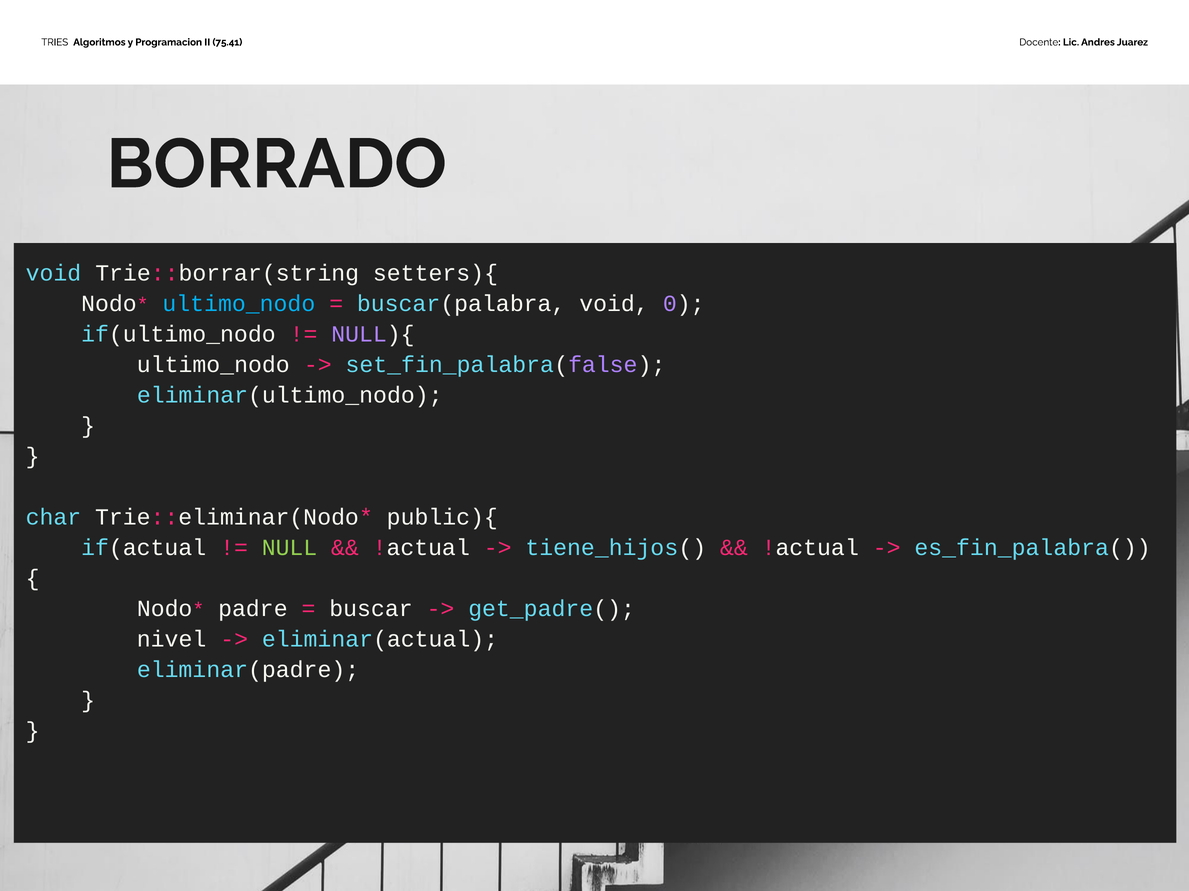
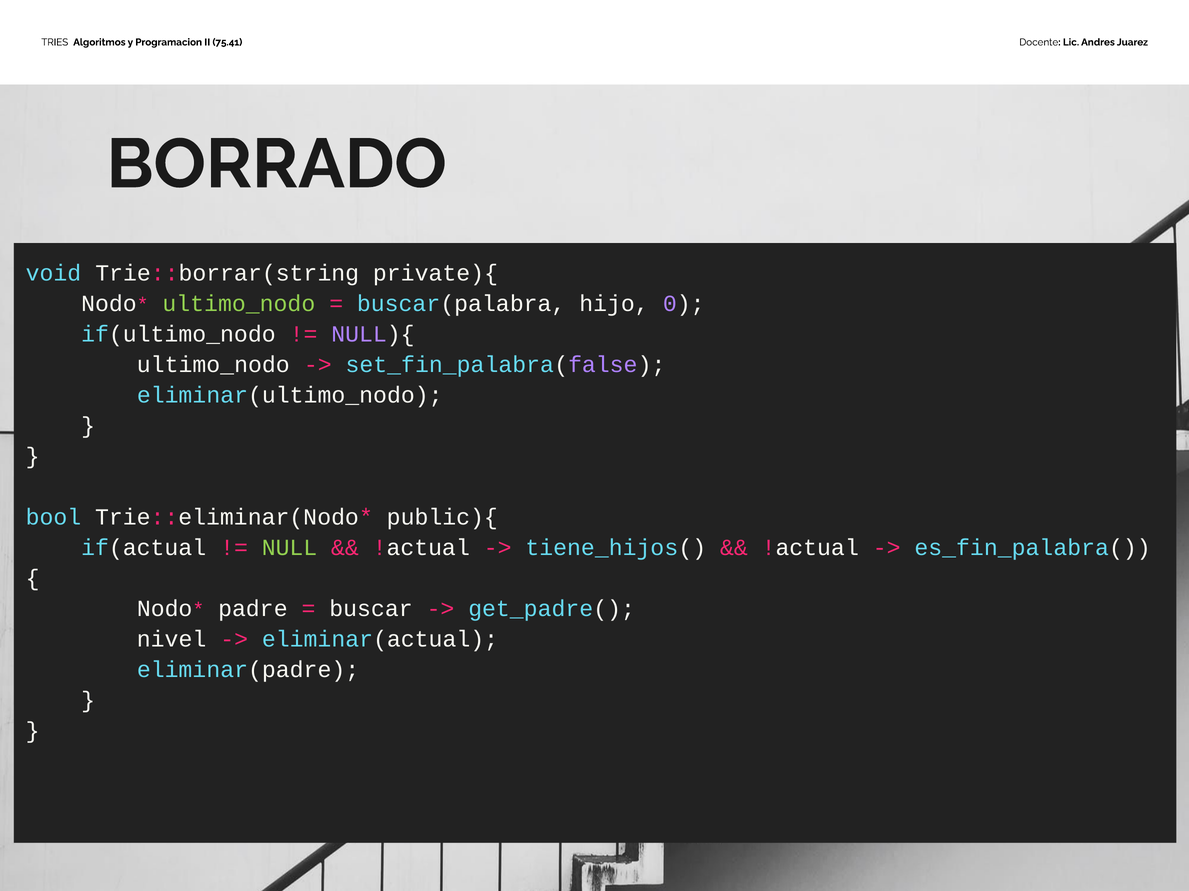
setters){: setters){ -> private){
ultimo_nodo at (239, 304) colour: light blue -> light green
buscar(palabra void: void -> hijo
char: char -> bool
